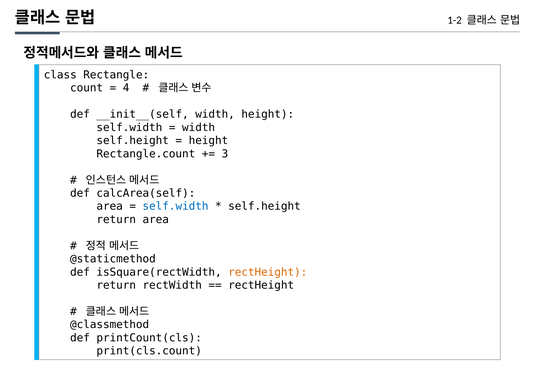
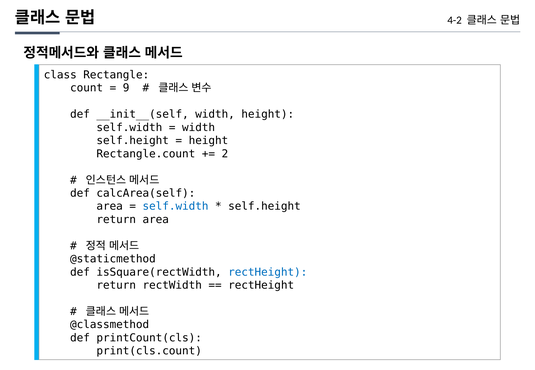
1-2: 1-2 -> 4-2
4: 4 -> 9
3: 3 -> 2
rectHeight at (268, 272) colour: orange -> blue
